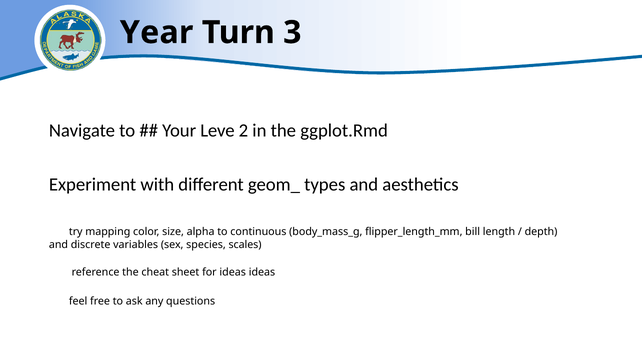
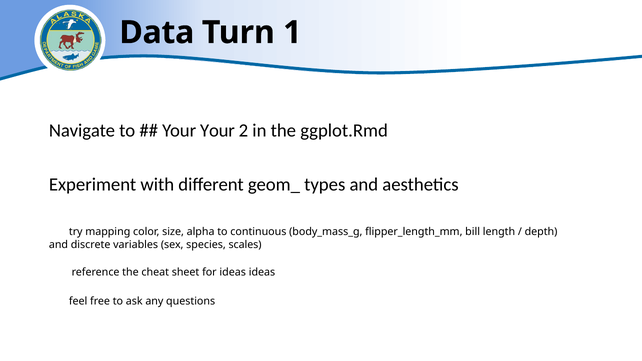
Year: Year -> Data
3: 3 -> 1
Your Leve: Leve -> Your
